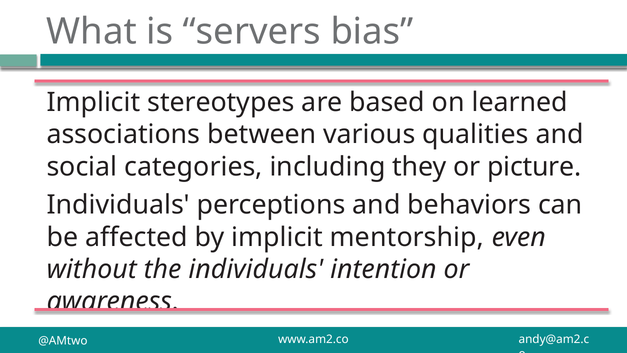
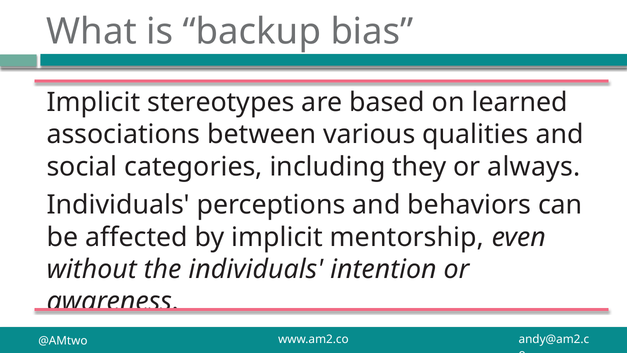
servers: servers -> backup
picture: picture -> always
